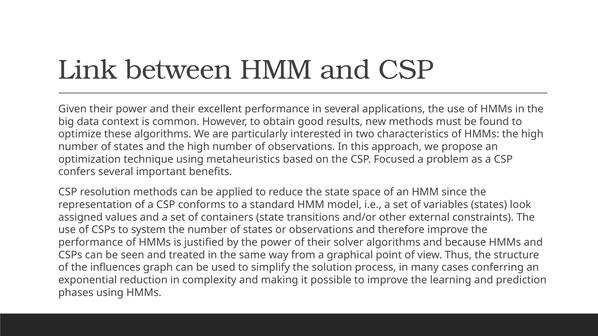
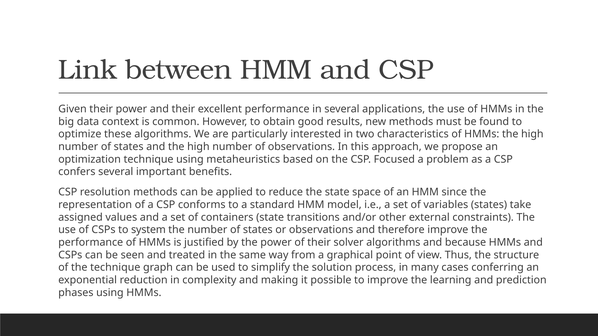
look: look -> take
the influences: influences -> technique
